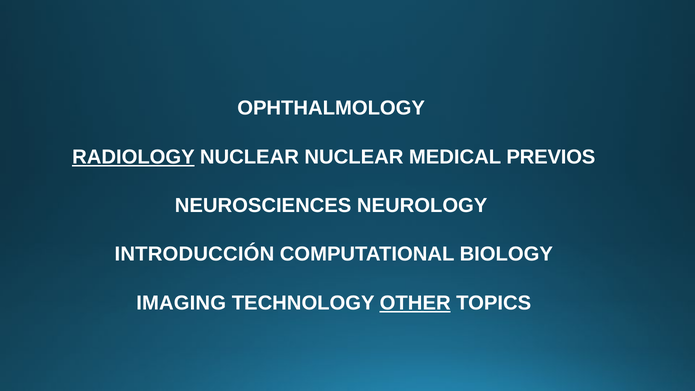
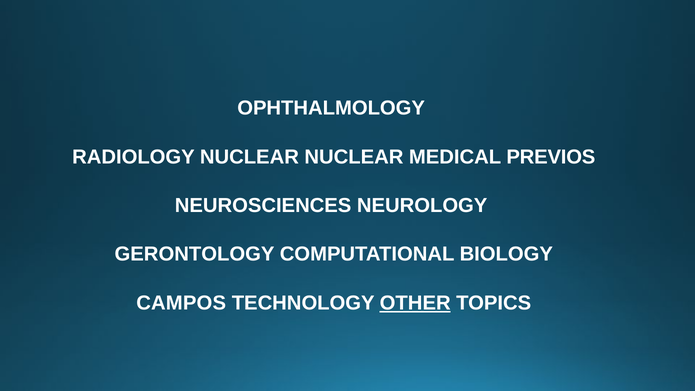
RADIOLOGY underline: present -> none
INTRODUCCIÓN: INTRODUCCIÓN -> GERONTOLOGY
IMAGING: IMAGING -> CAMPOS
